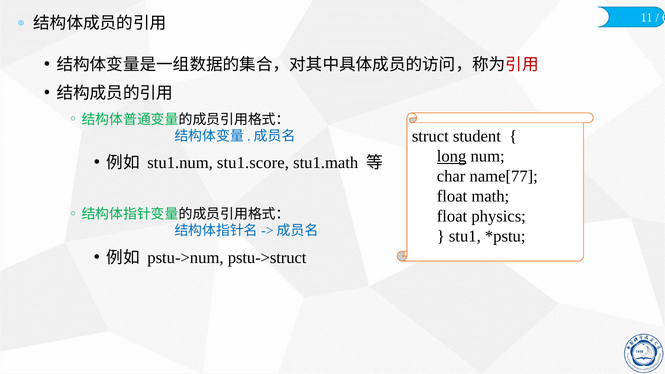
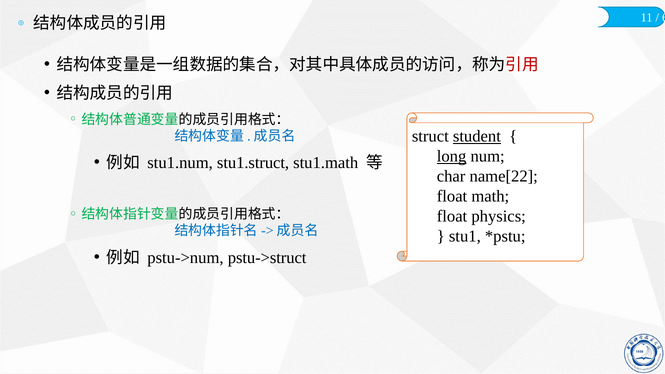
student underline: none -> present
stu1.score: stu1.score -> stu1.struct
name[77: name[77 -> name[22
